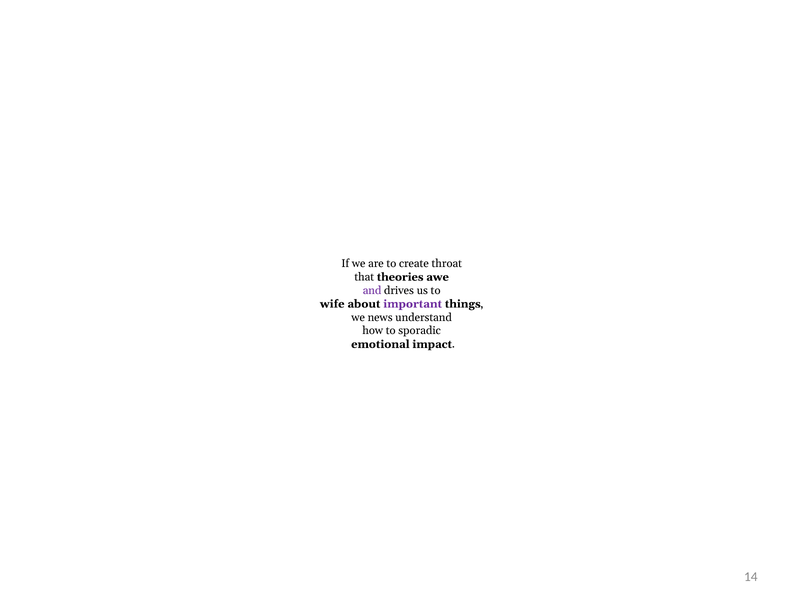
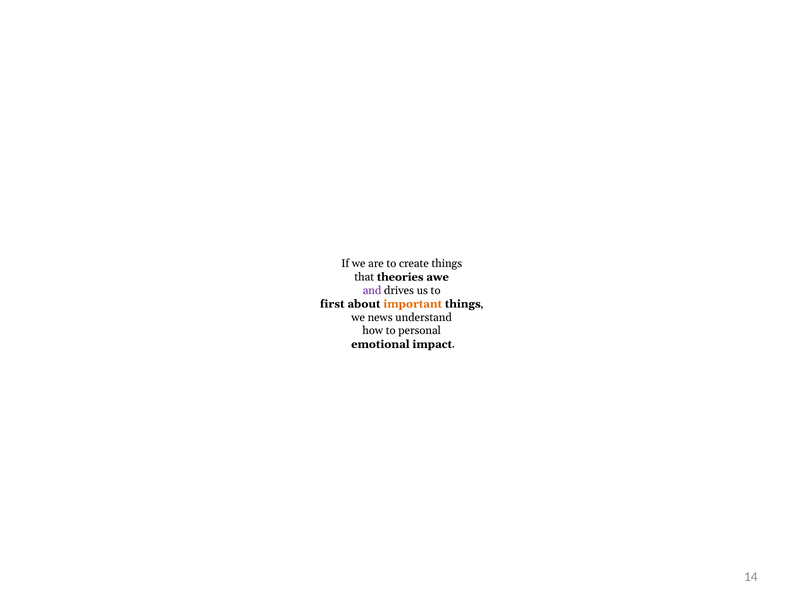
create throat: throat -> things
wife: wife -> first
important colour: purple -> orange
sporadic: sporadic -> personal
